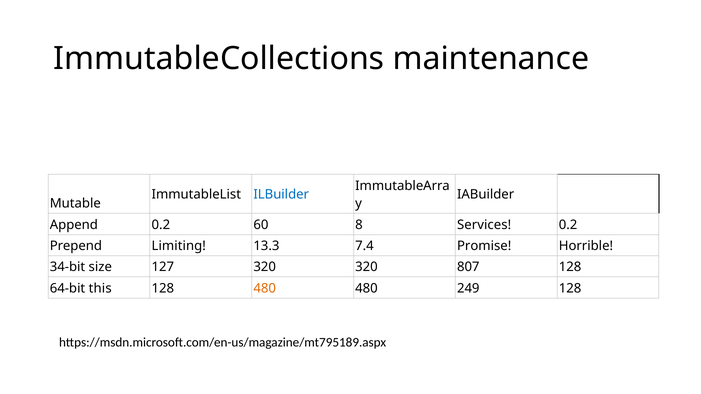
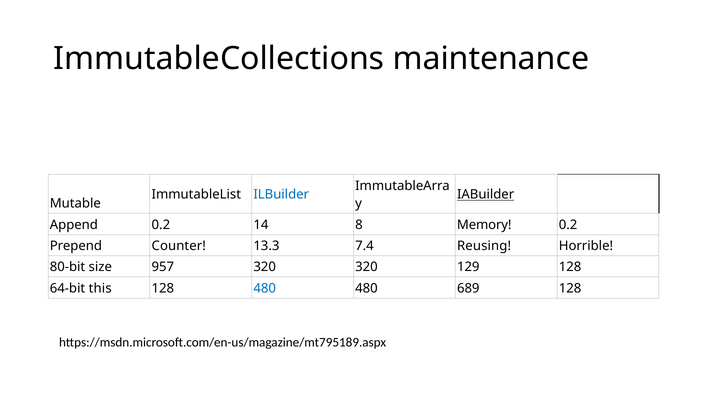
IABuilder underline: none -> present
60: 60 -> 14
Services: Services -> Memory
Limiting: Limiting -> Counter
Promise: Promise -> Reusing
34-bit: 34-bit -> 80-bit
127: 127 -> 957
807: 807 -> 129
480 at (265, 288) colour: orange -> blue
249: 249 -> 689
